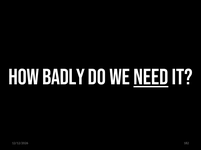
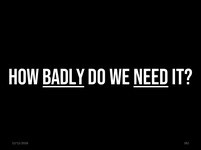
BADLY underline: none -> present
